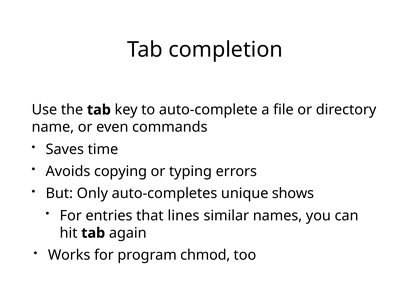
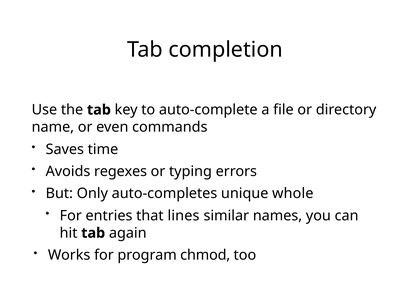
copying: copying -> regexes
shows: shows -> whole
